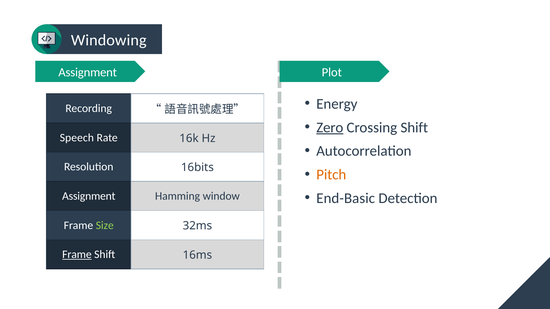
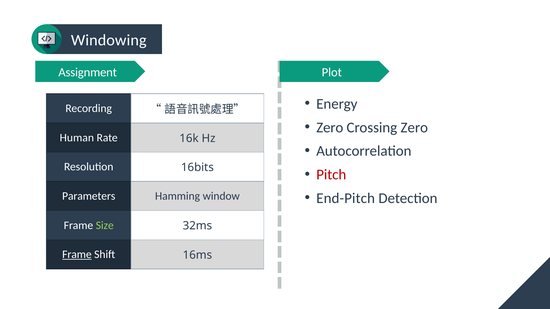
Zero at (330, 128) underline: present -> none
Crossing Shift: Shift -> Zero
Speech: Speech -> Human
Pitch colour: orange -> red
End-Basic: End-Basic -> End-Pitch
Assignment at (89, 196): Assignment -> Parameters
